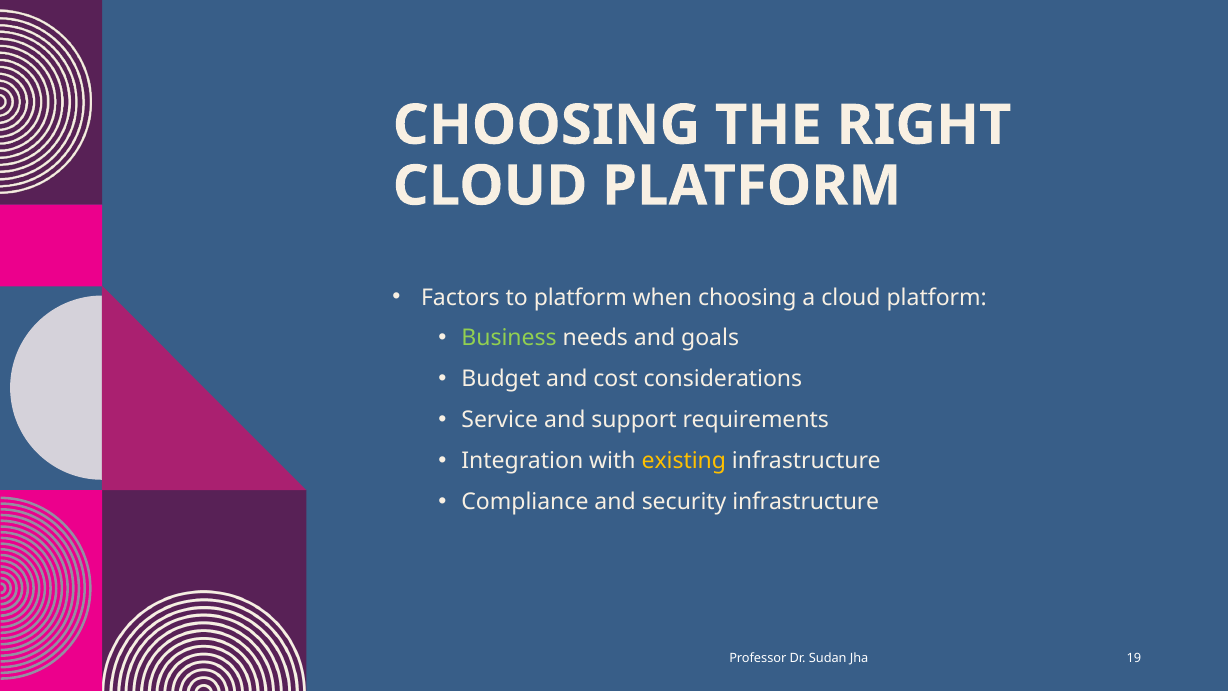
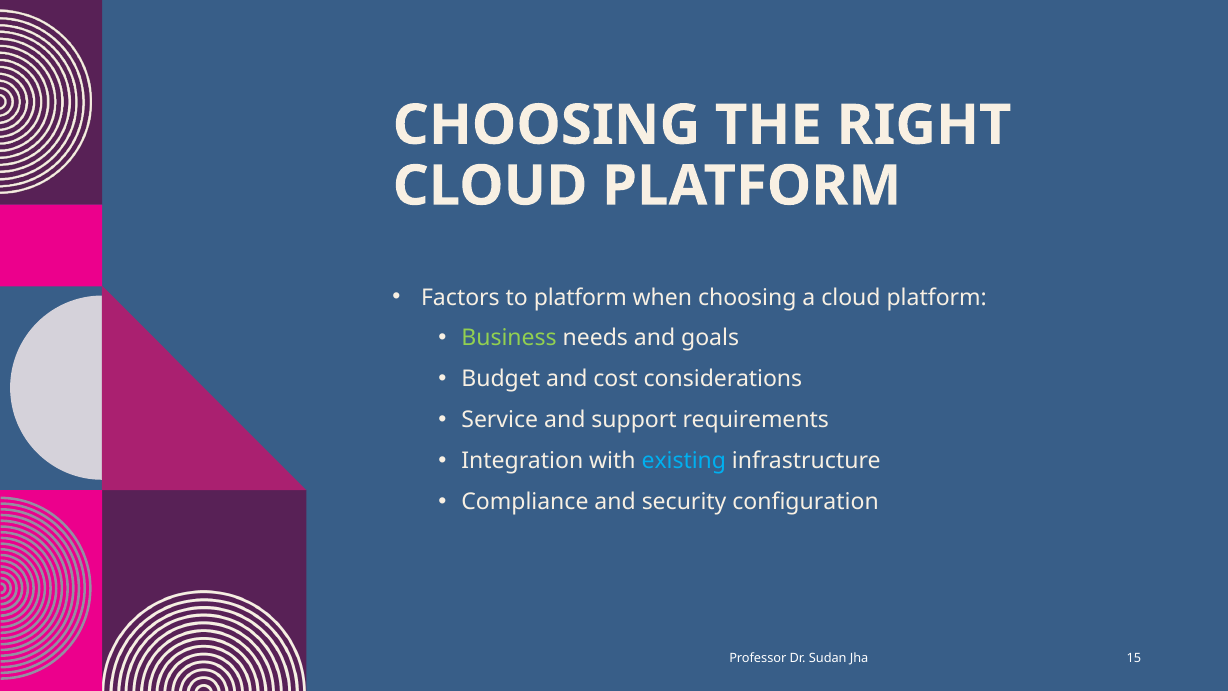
existing colour: yellow -> light blue
security infrastructure: infrastructure -> configuration
19: 19 -> 15
